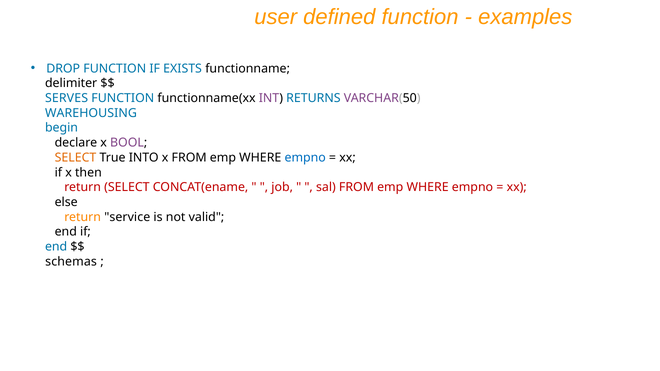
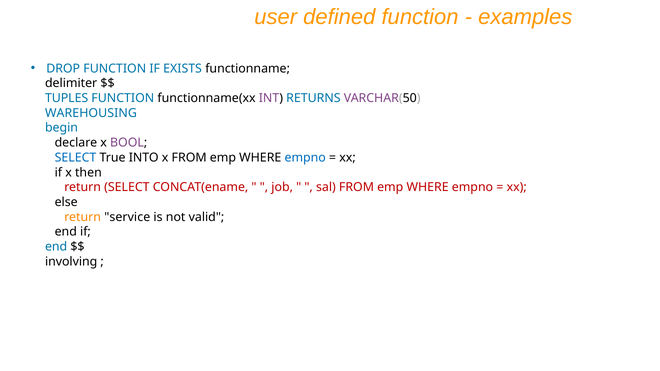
SERVES: SERVES -> TUPLES
SELECT at (75, 158) colour: orange -> blue
schemas: schemas -> involving
